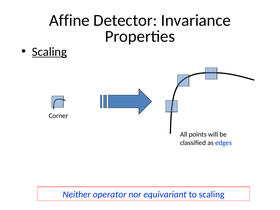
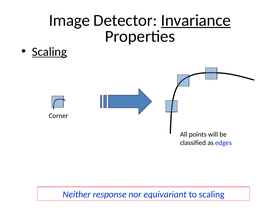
Affine: Affine -> Image
Invariance underline: none -> present
operator: operator -> response
